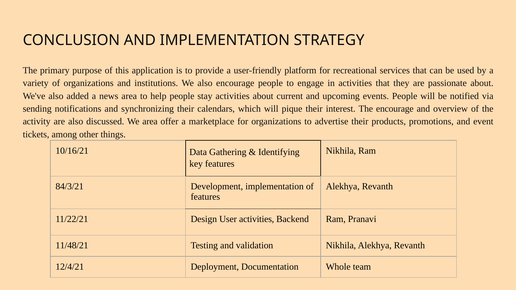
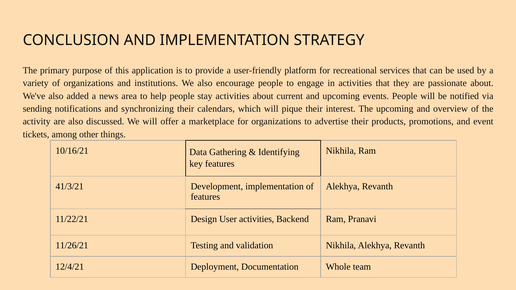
The encourage: encourage -> upcoming
We area: area -> will
84/3/21: 84/3/21 -> 41/3/21
11/48/21: 11/48/21 -> 11/26/21
